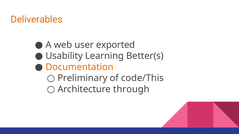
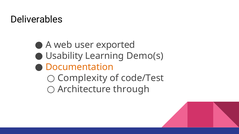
Deliverables colour: orange -> black
Better(s: Better(s -> Demo(s
Preliminary: Preliminary -> Complexity
code/This: code/This -> code/Test
